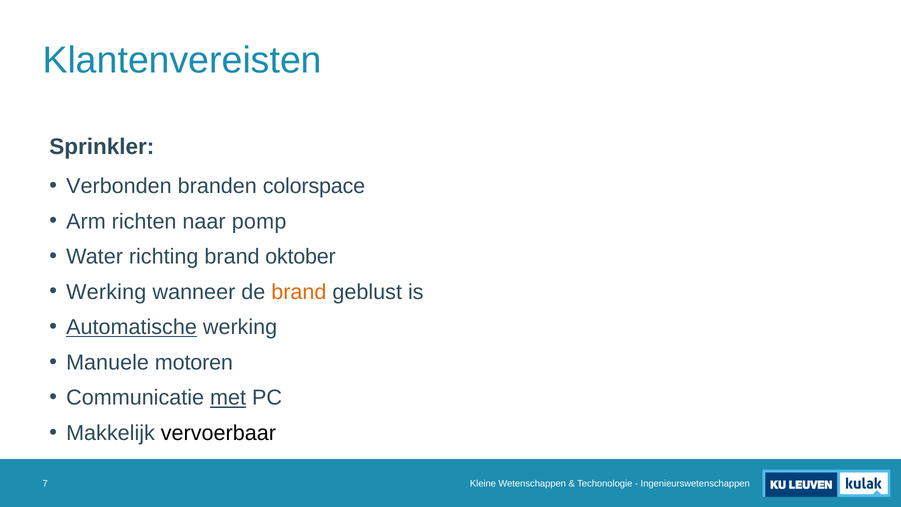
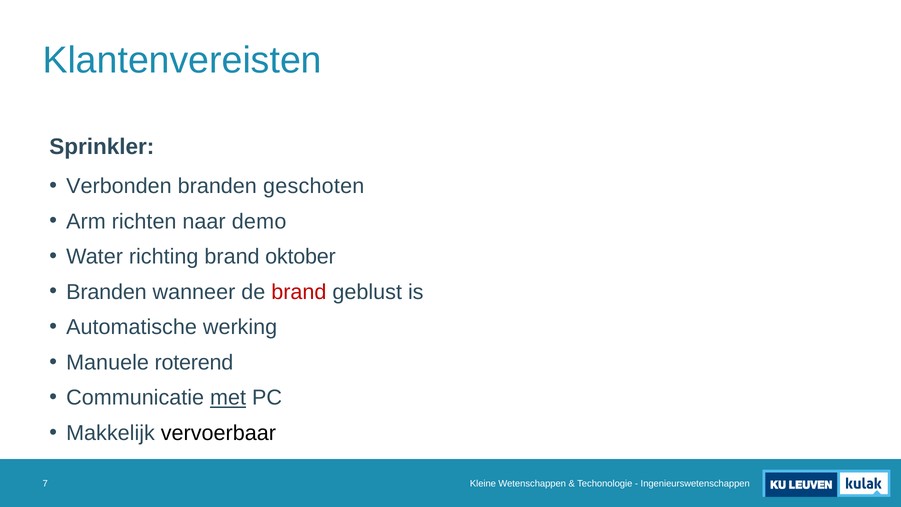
colorspace: colorspace -> geschoten
pomp: pomp -> demo
Werking at (106, 292): Werking -> Branden
brand at (299, 292) colour: orange -> red
Automatische underline: present -> none
motoren: motoren -> roterend
